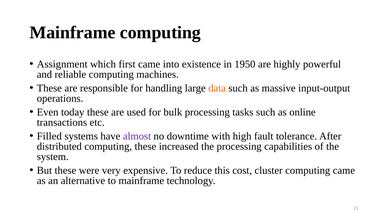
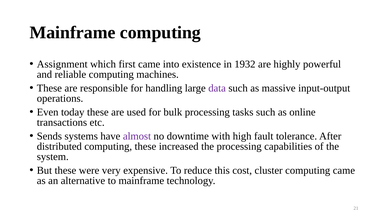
1950: 1950 -> 1932
data colour: orange -> purple
Filled: Filled -> Sends
